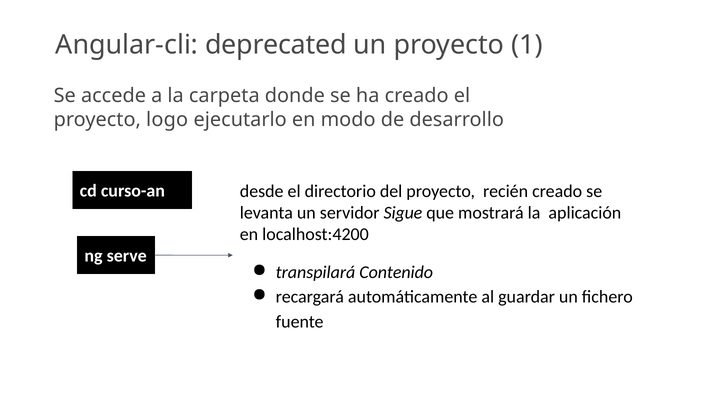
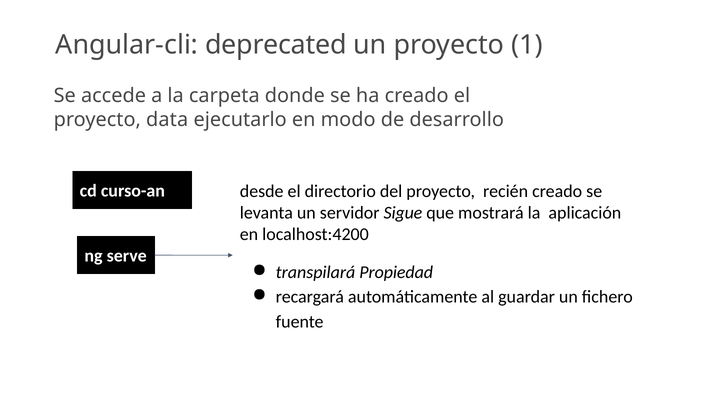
logo: logo -> data
Contenido: Contenido -> Propiedad
